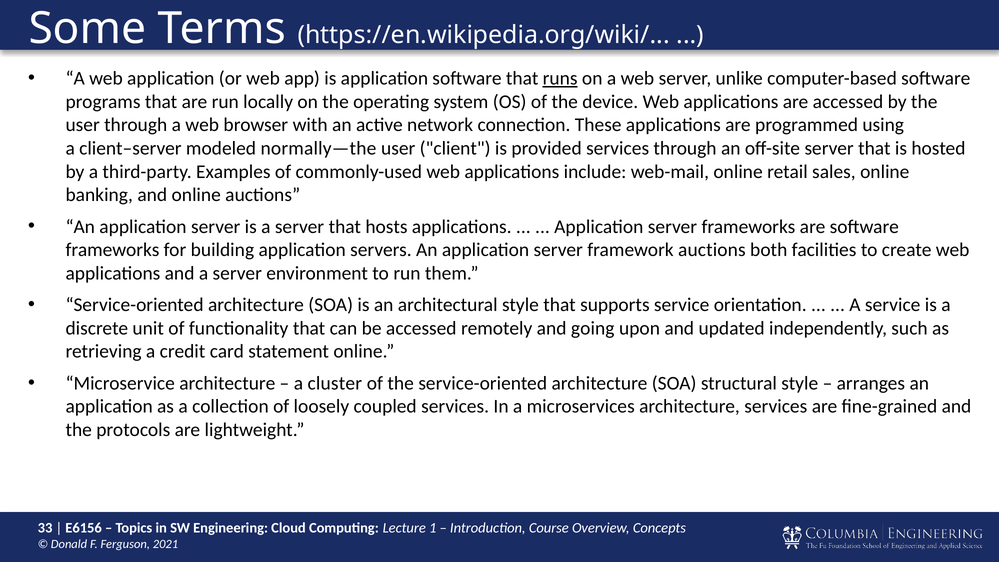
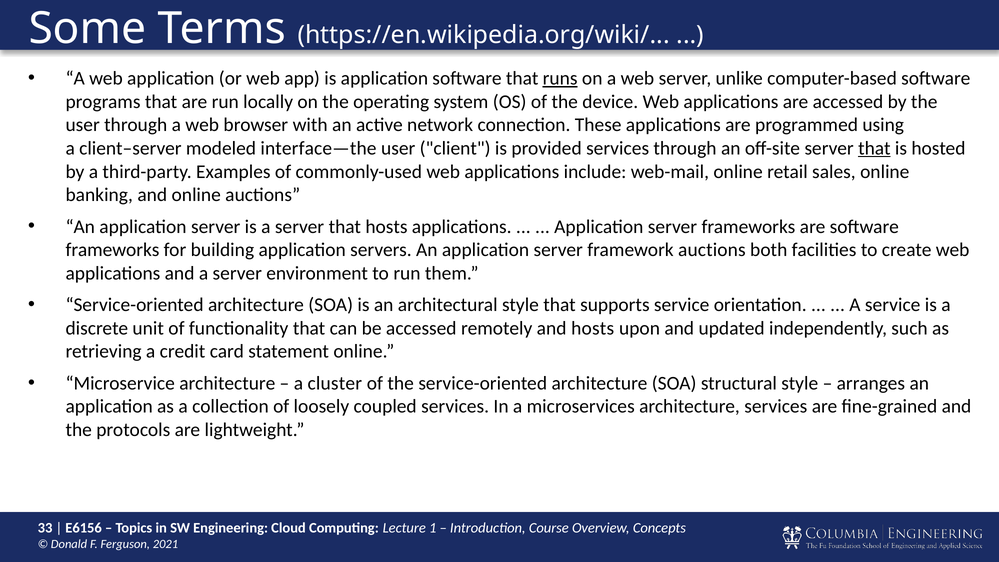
normally—the: normally—the -> interface—the
that at (874, 148) underline: none -> present
and going: going -> hosts
